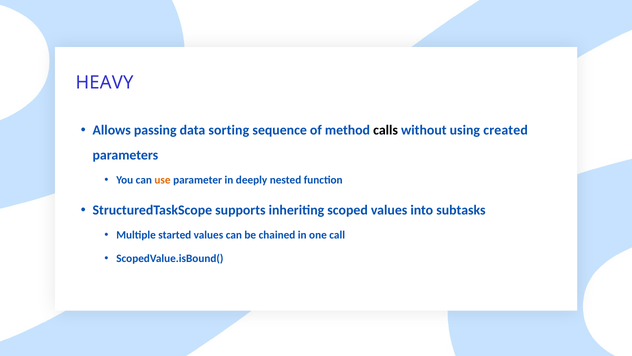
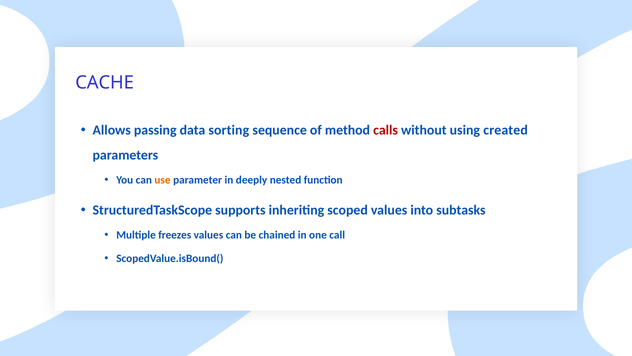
HEAVY: HEAVY -> CACHE
calls colour: black -> red
started: started -> freezes
